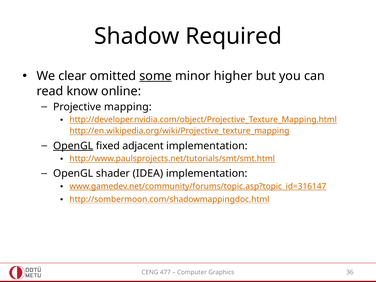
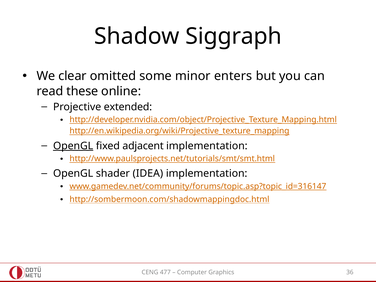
Required: Required -> Siggraph
some underline: present -> none
higher: higher -> enters
know: know -> these
mapping: mapping -> extended
